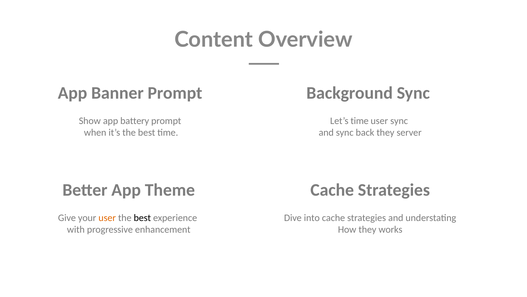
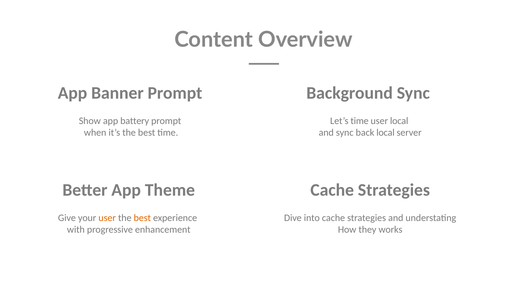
user sync: sync -> local
back they: they -> local
best at (142, 217) colour: black -> orange
